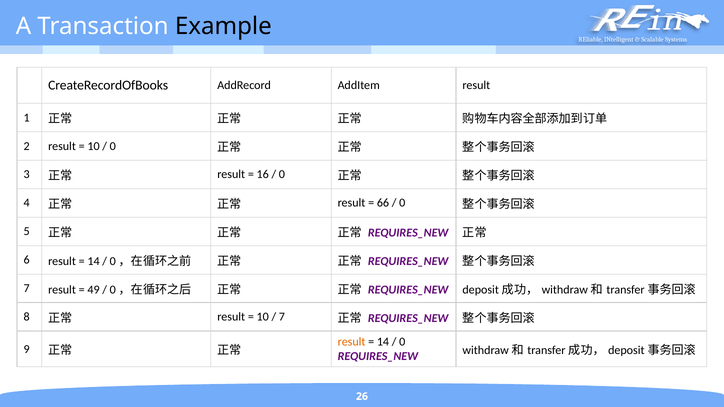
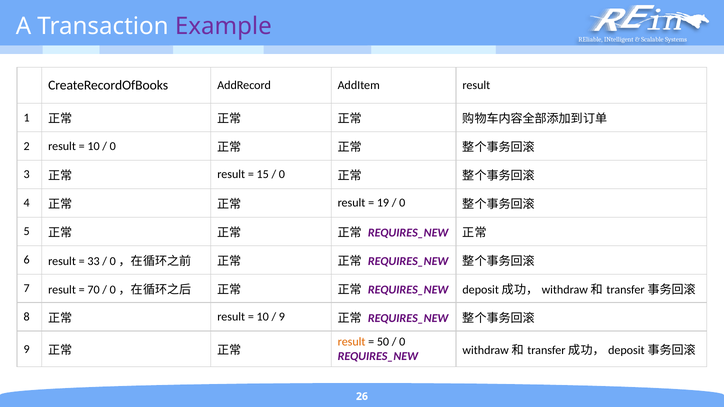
Example colour: black -> purple
16: 16 -> 15
66: 66 -> 19
14 at (94, 261): 14 -> 33
49: 49 -> 70
7 at (282, 317): 7 -> 9
14 at (383, 342): 14 -> 50
